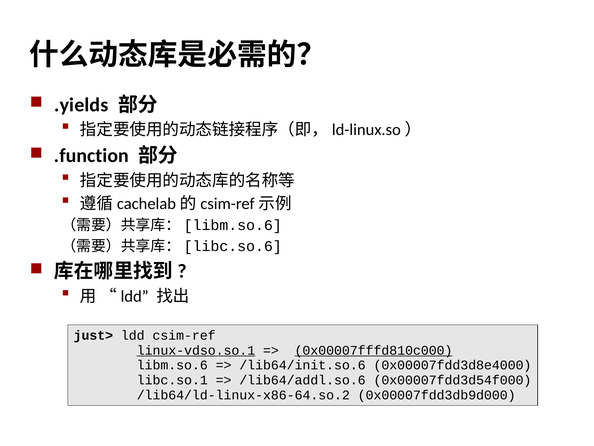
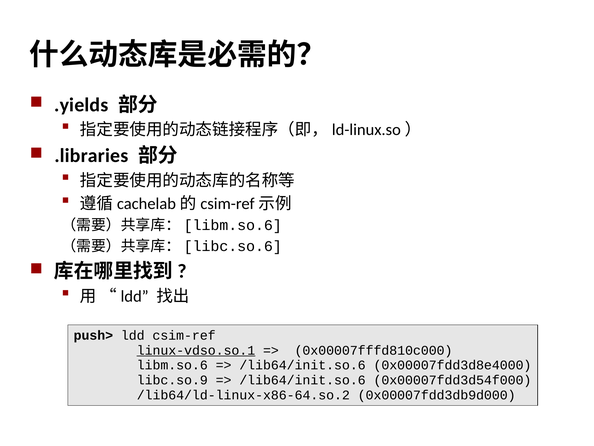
.function: .function -> .libraries
just>: just> -> push>
0x00007fffd810c000 underline: present -> none
libc.so.1: libc.so.1 -> libc.so.9
/lib64/addl.so.6 at (302, 380): /lib64/addl.so.6 -> /lib64/init.so.6
